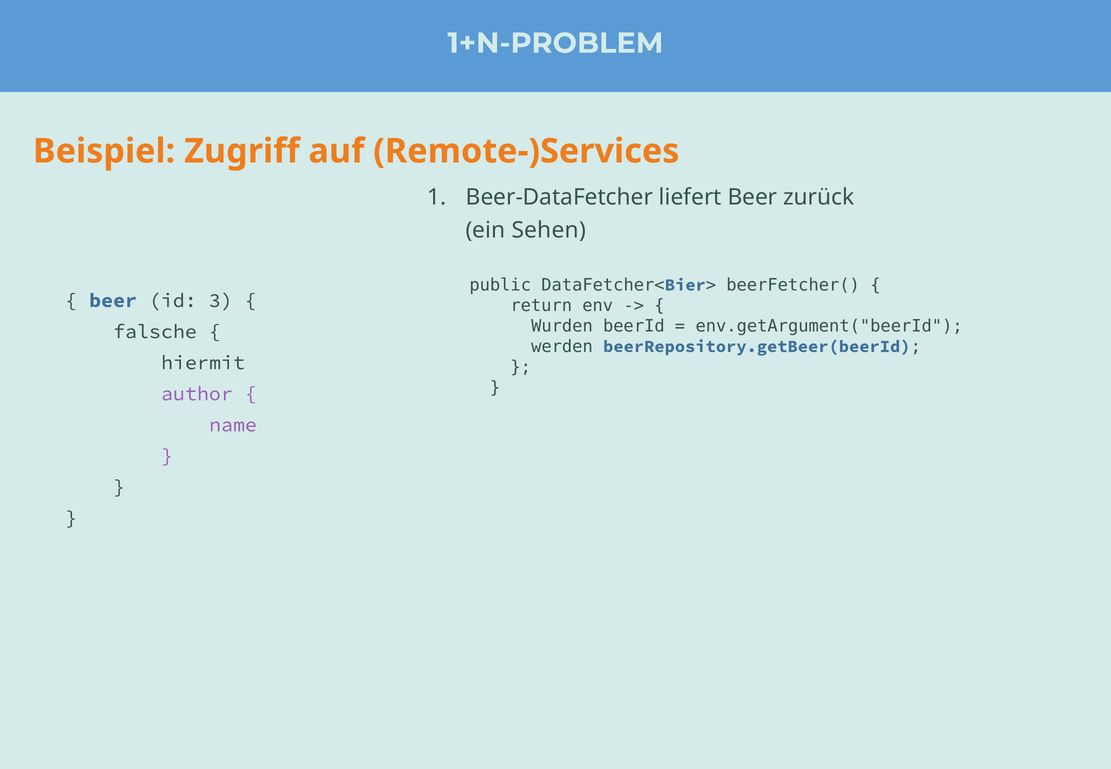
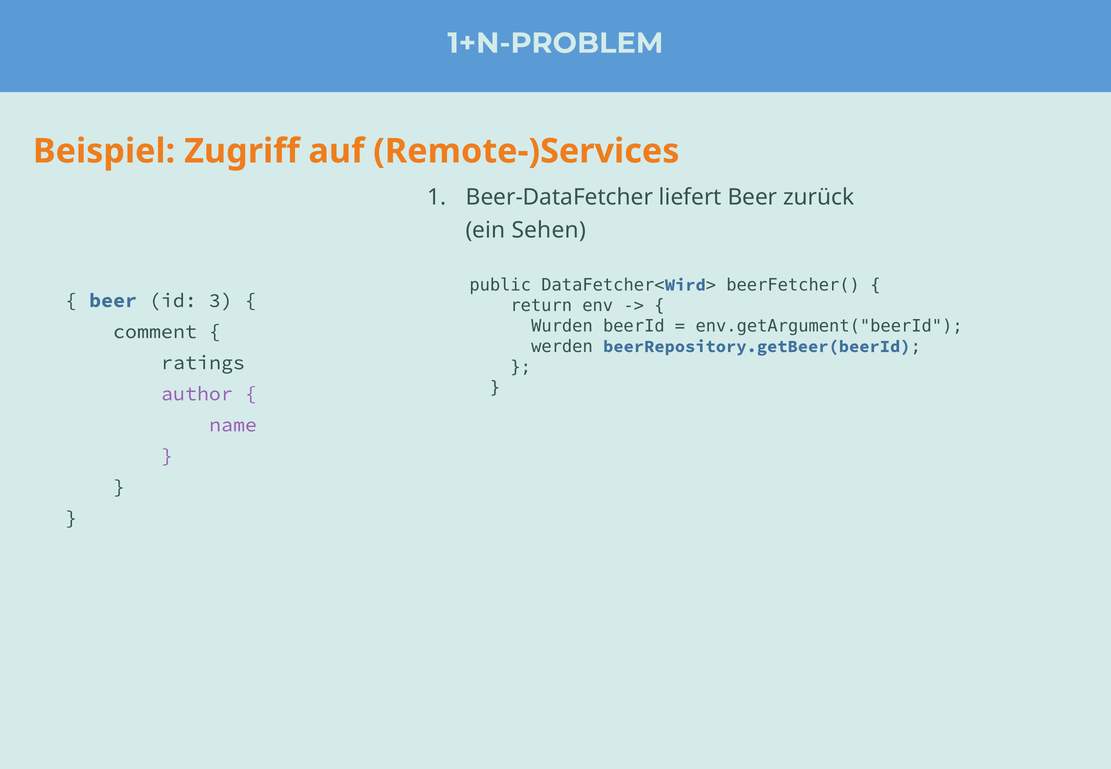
Bier: Bier -> Wird
falsche: falsche -> comment
hiermit: hiermit -> ratings
